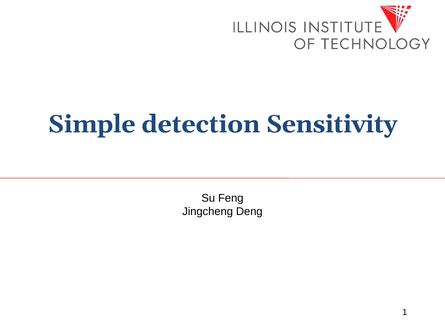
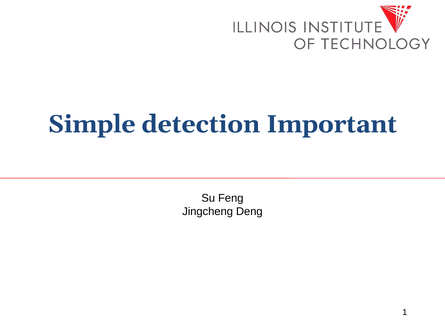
Sensitivity: Sensitivity -> Important
